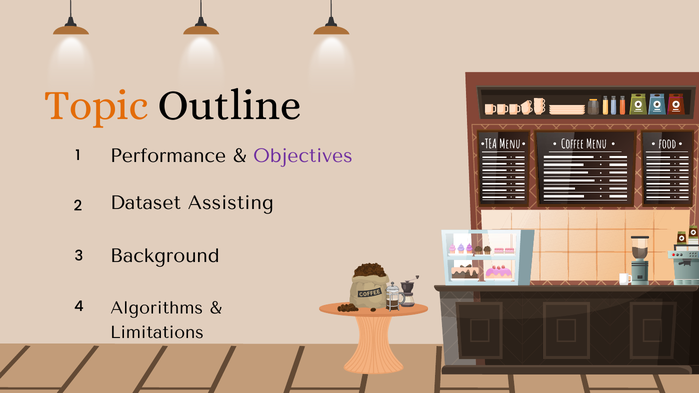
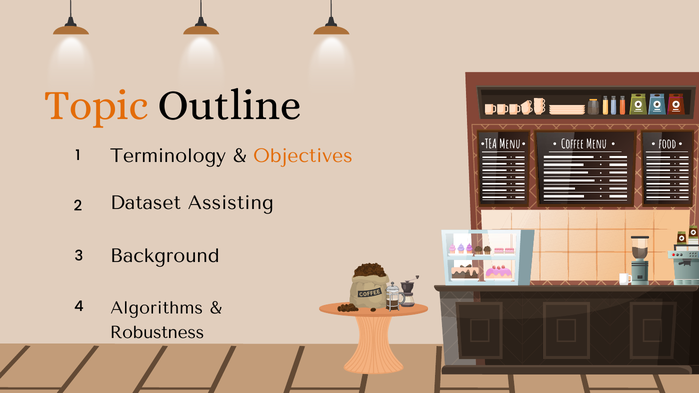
Performance: Performance -> Terminology
Objectives colour: purple -> orange
Limitations: Limitations -> Robustness
